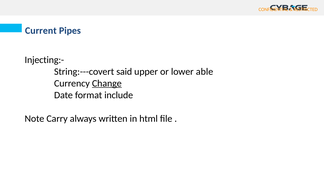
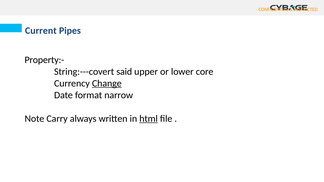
Injecting:-: Injecting:- -> Property:-
able: able -> core
include: include -> narrow
html underline: none -> present
